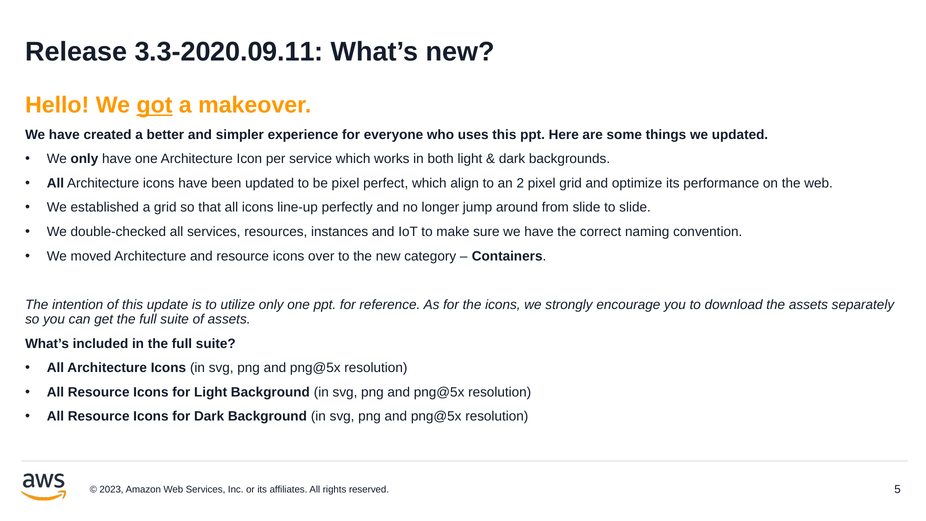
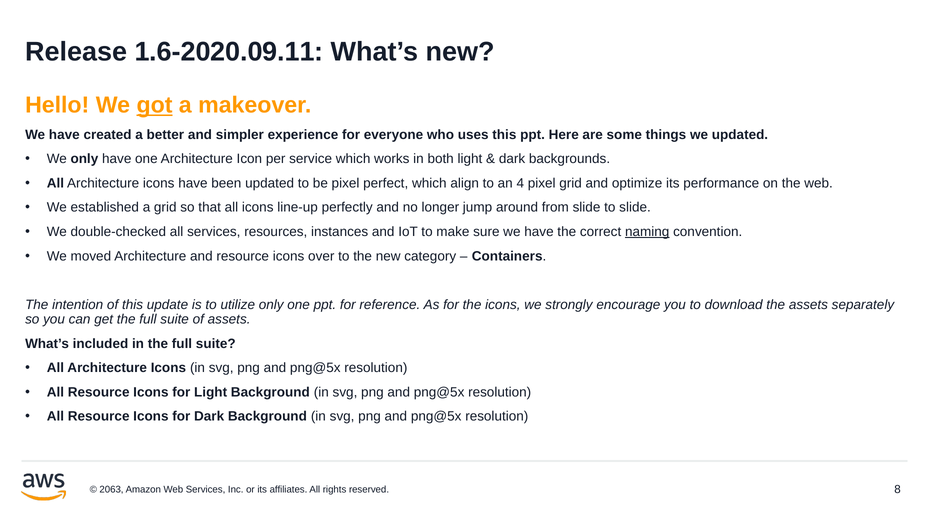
3.3-2020.09.11: 3.3-2020.09.11 -> 1.6-2020.09.11
2: 2 -> 4
naming underline: none -> present
2023: 2023 -> 2063
5: 5 -> 8
